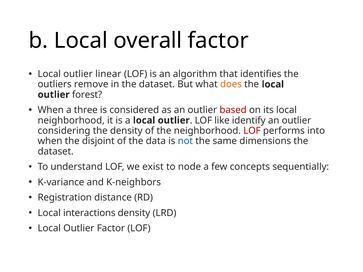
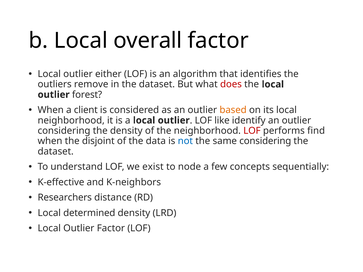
linear: linear -> either
does colour: orange -> red
three: three -> client
based colour: red -> orange
into: into -> find
same dimensions: dimensions -> considering
K-variance: K-variance -> K-effective
Registration: Registration -> Researchers
interactions: interactions -> determined
